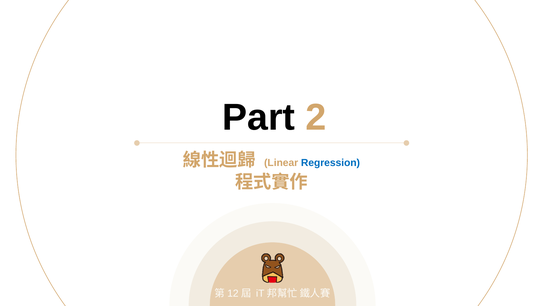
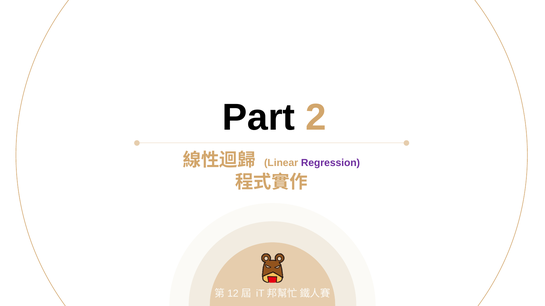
Regression colour: blue -> purple
